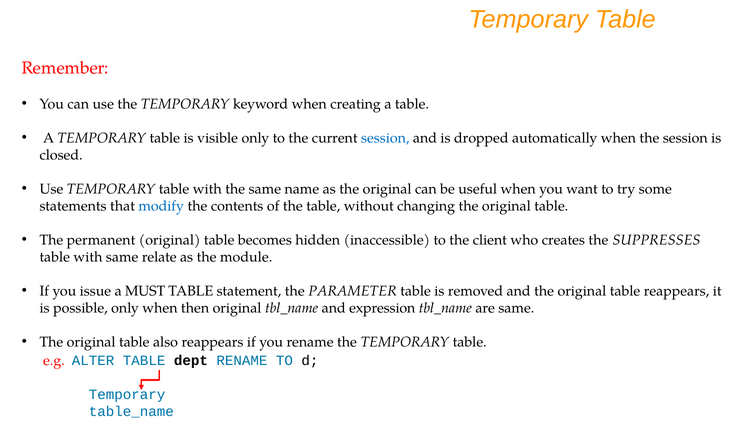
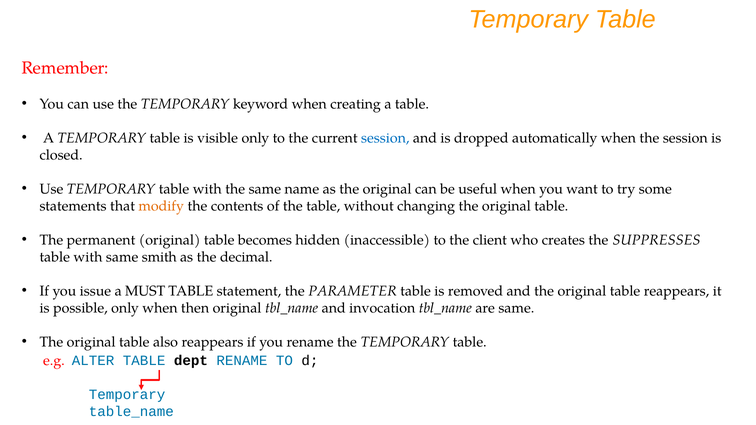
modify colour: blue -> orange
relate: relate -> smith
module: module -> decimal
expression: expression -> invocation
